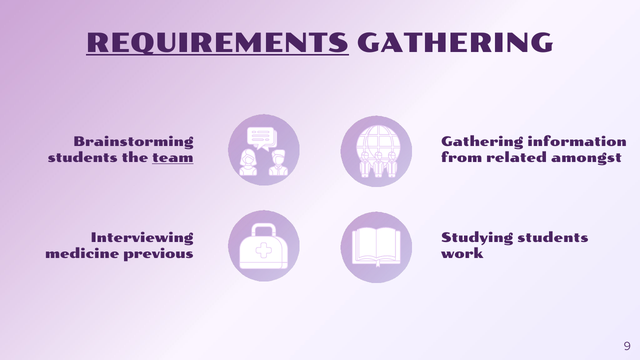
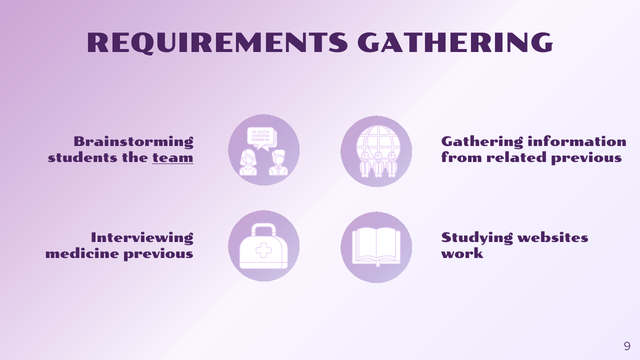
REQUIREMENTS underline: present -> none
related amongst: amongst -> previous
Studying students: students -> websites
